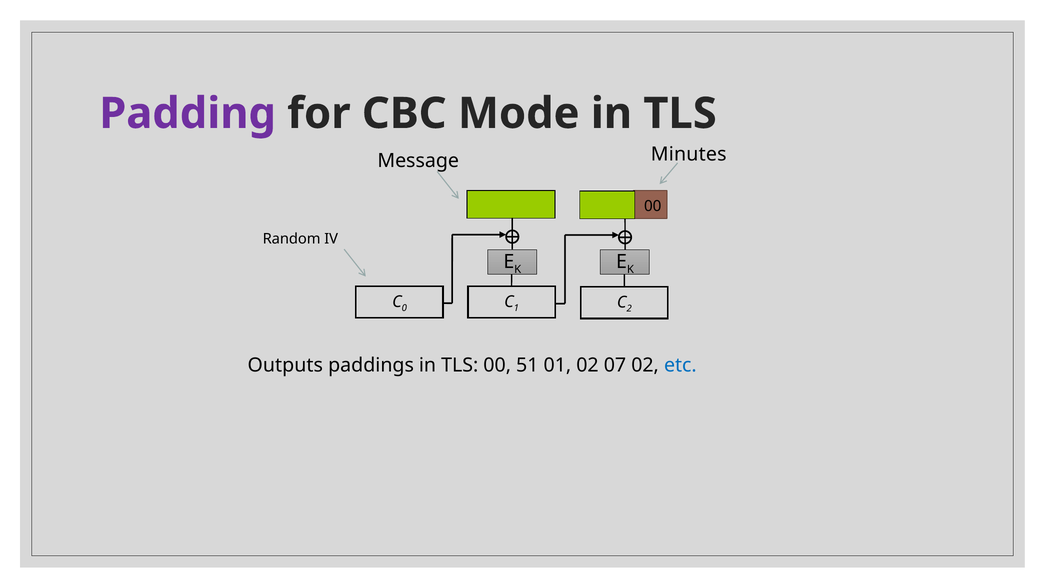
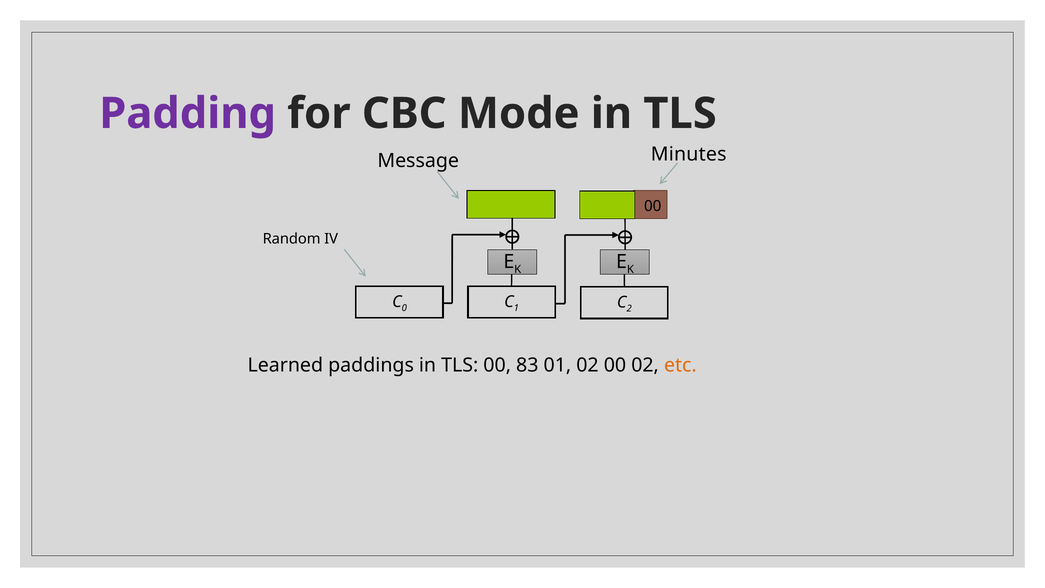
Outputs: Outputs -> Learned
51: 51 -> 83
02 07: 07 -> 00
etc colour: blue -> orange
